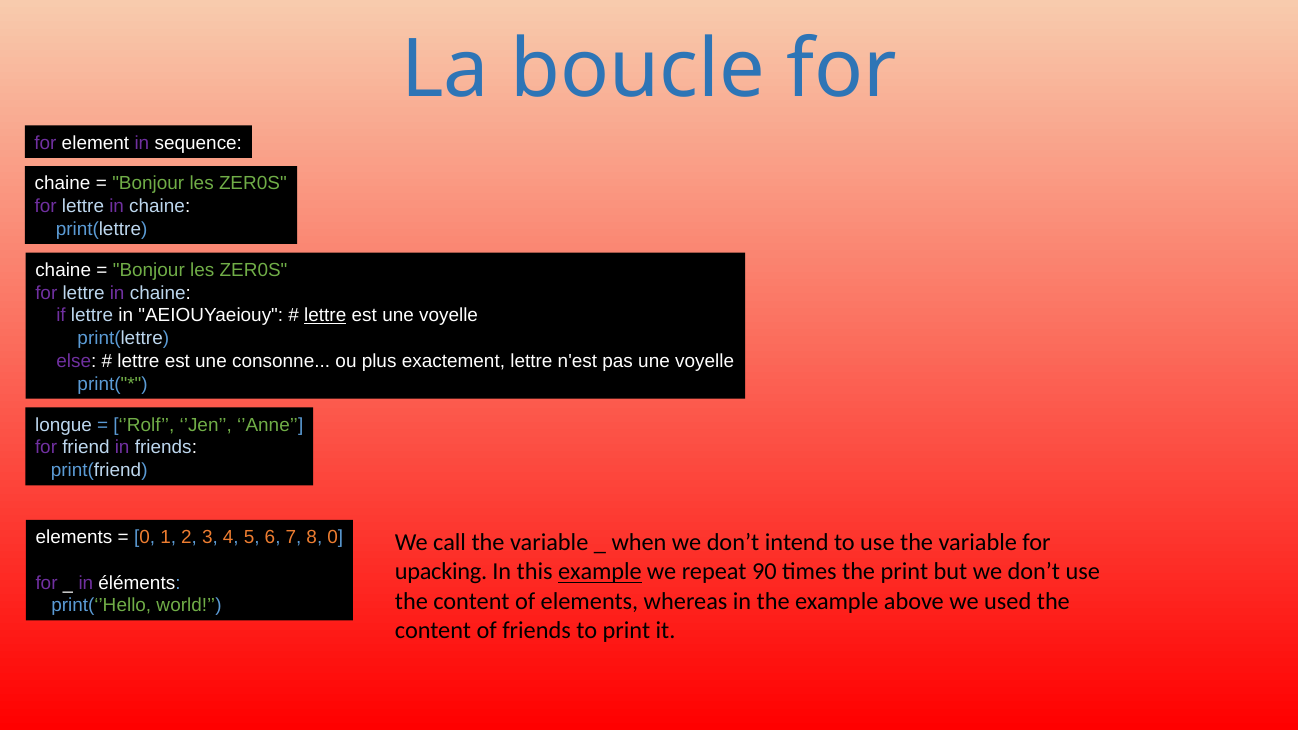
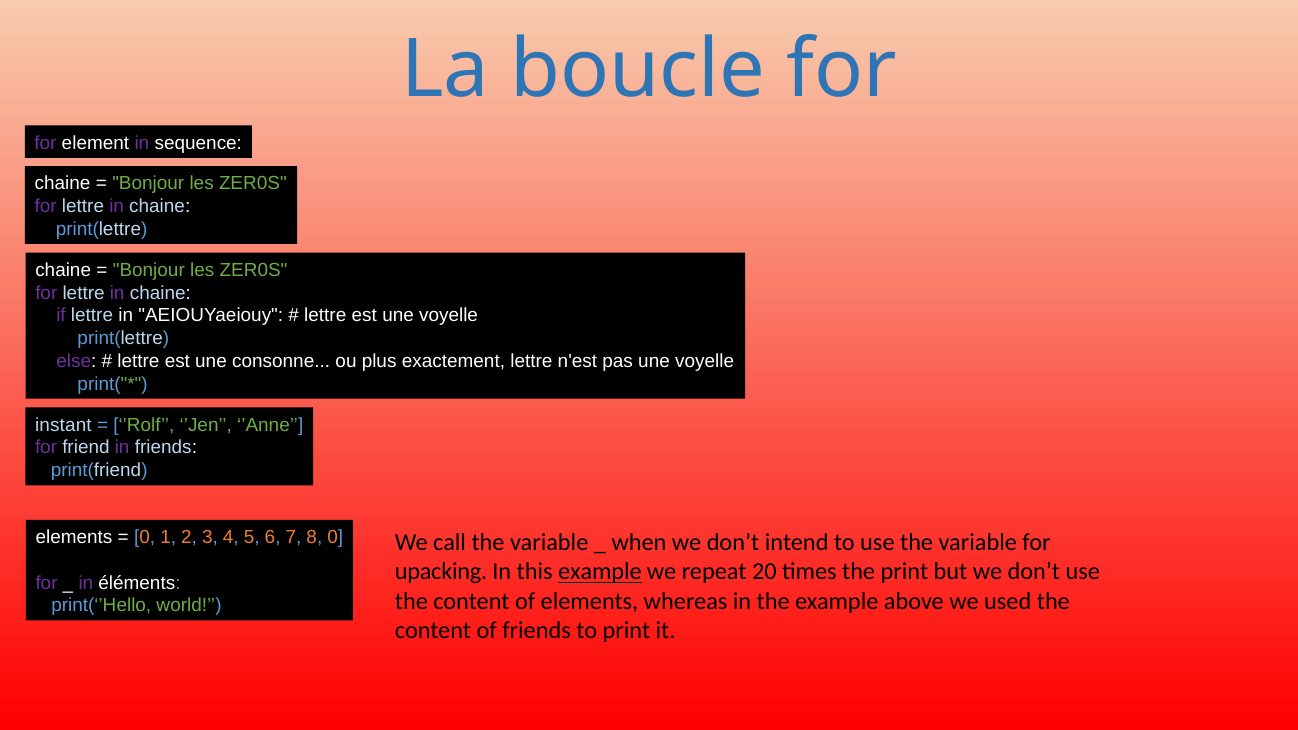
lettre at (325, 316) underline: present -> none
longue: longue -> instant
90: 90 -> 20
